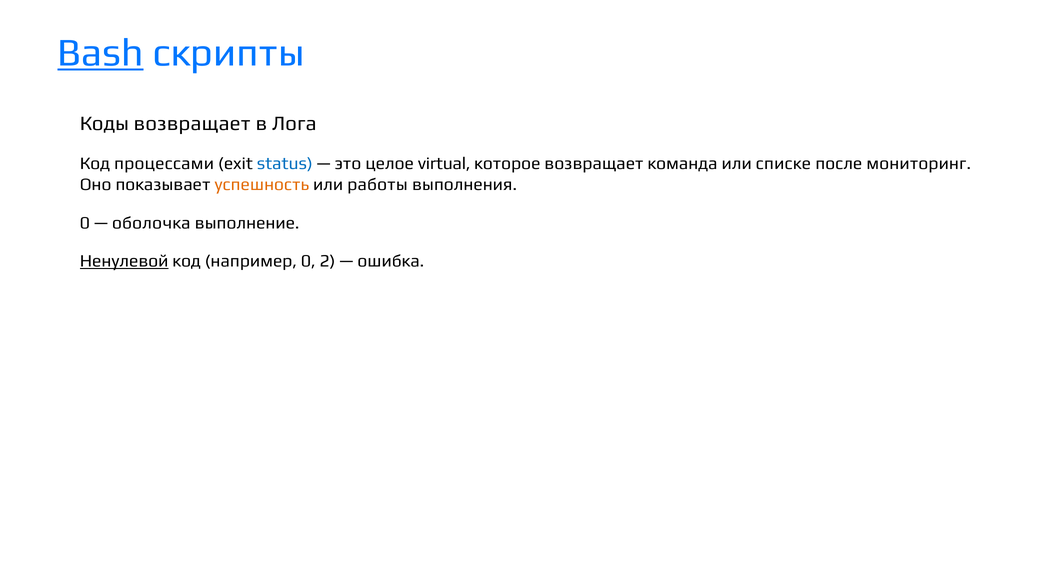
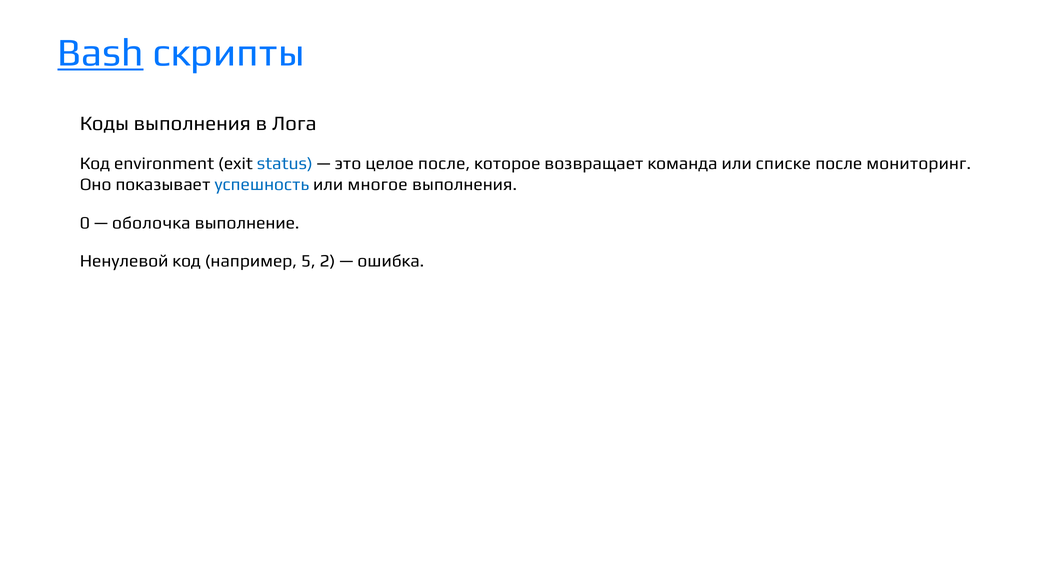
Коды возвращает: возвращает -> выполнения
процессами: процессами -> environment
целое virtual: virtual -> после
успешность colour: orange -> blue
работы: работы -> многое
Ненулевой underline: present -> none
например 0: 0 -> 5
